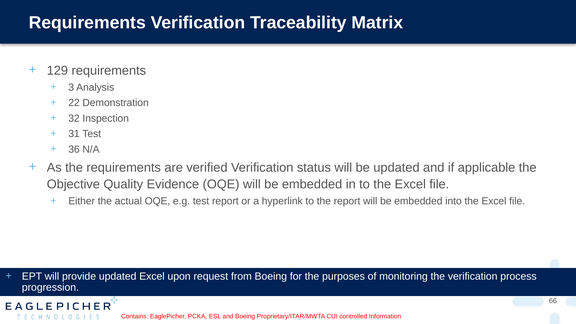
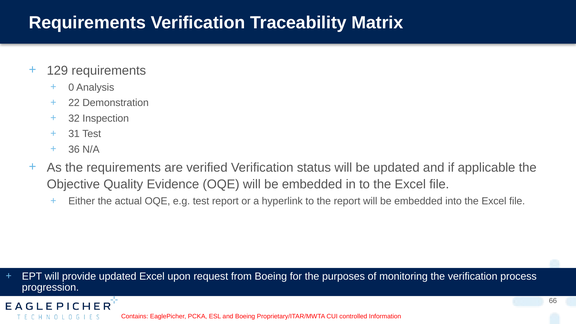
3: 3 -> 0
